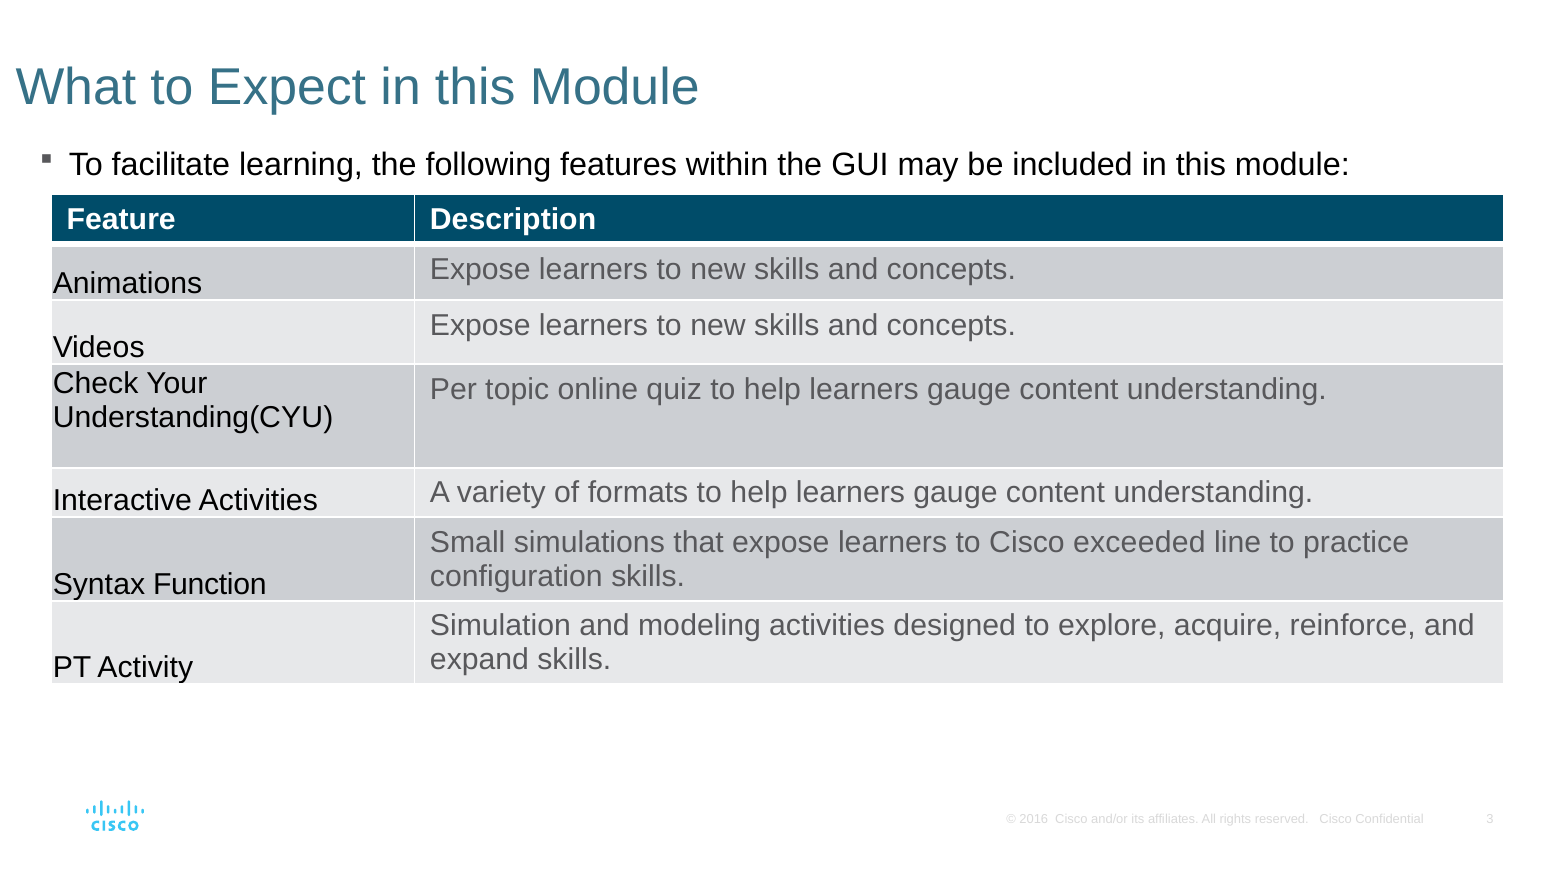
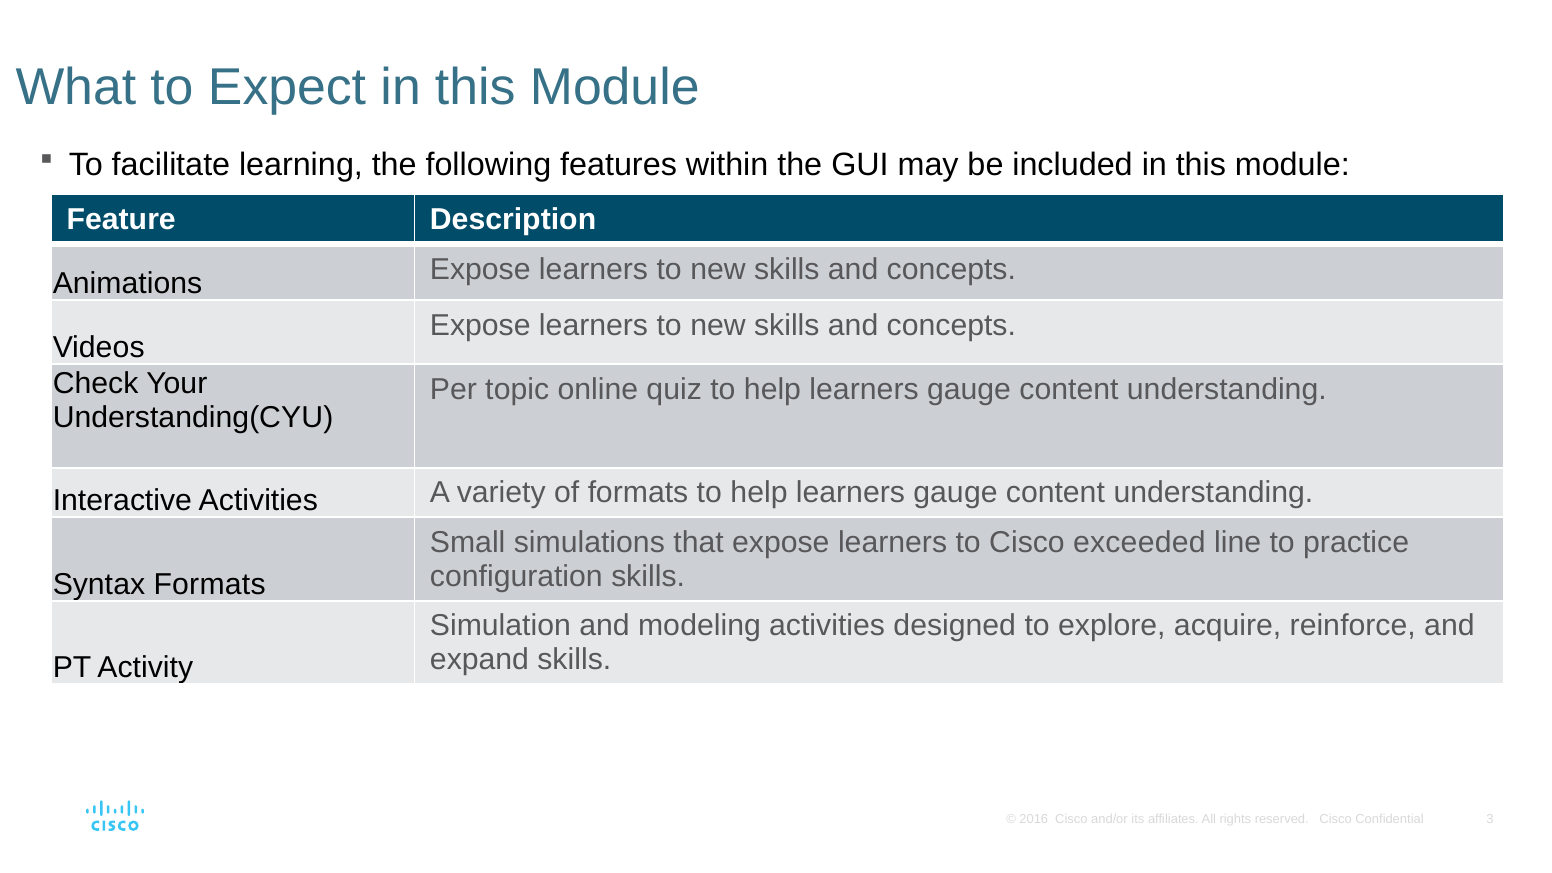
Syntax Function: Function -> Formats
